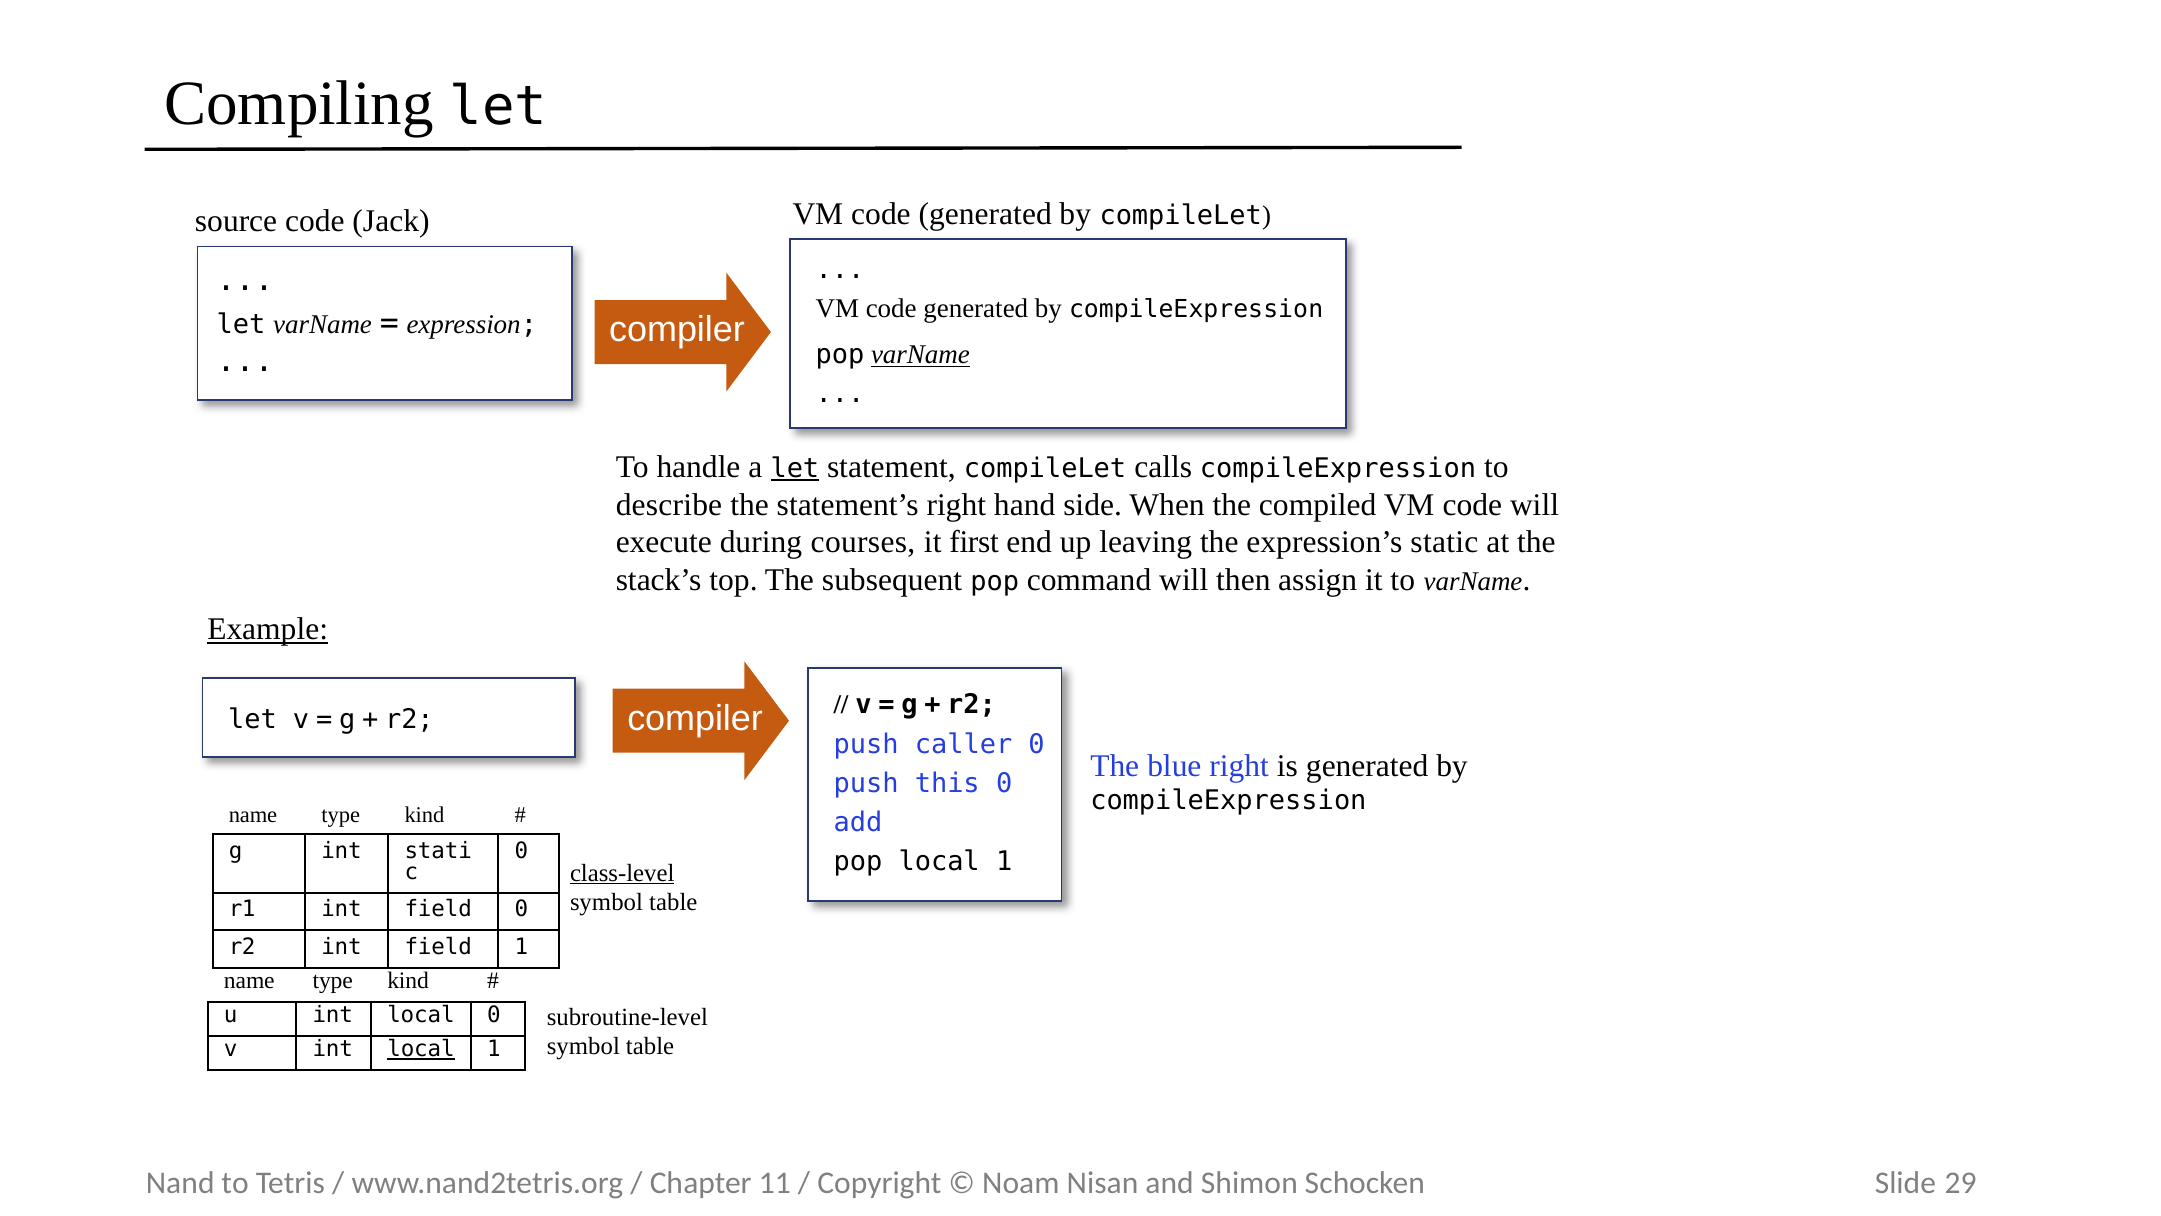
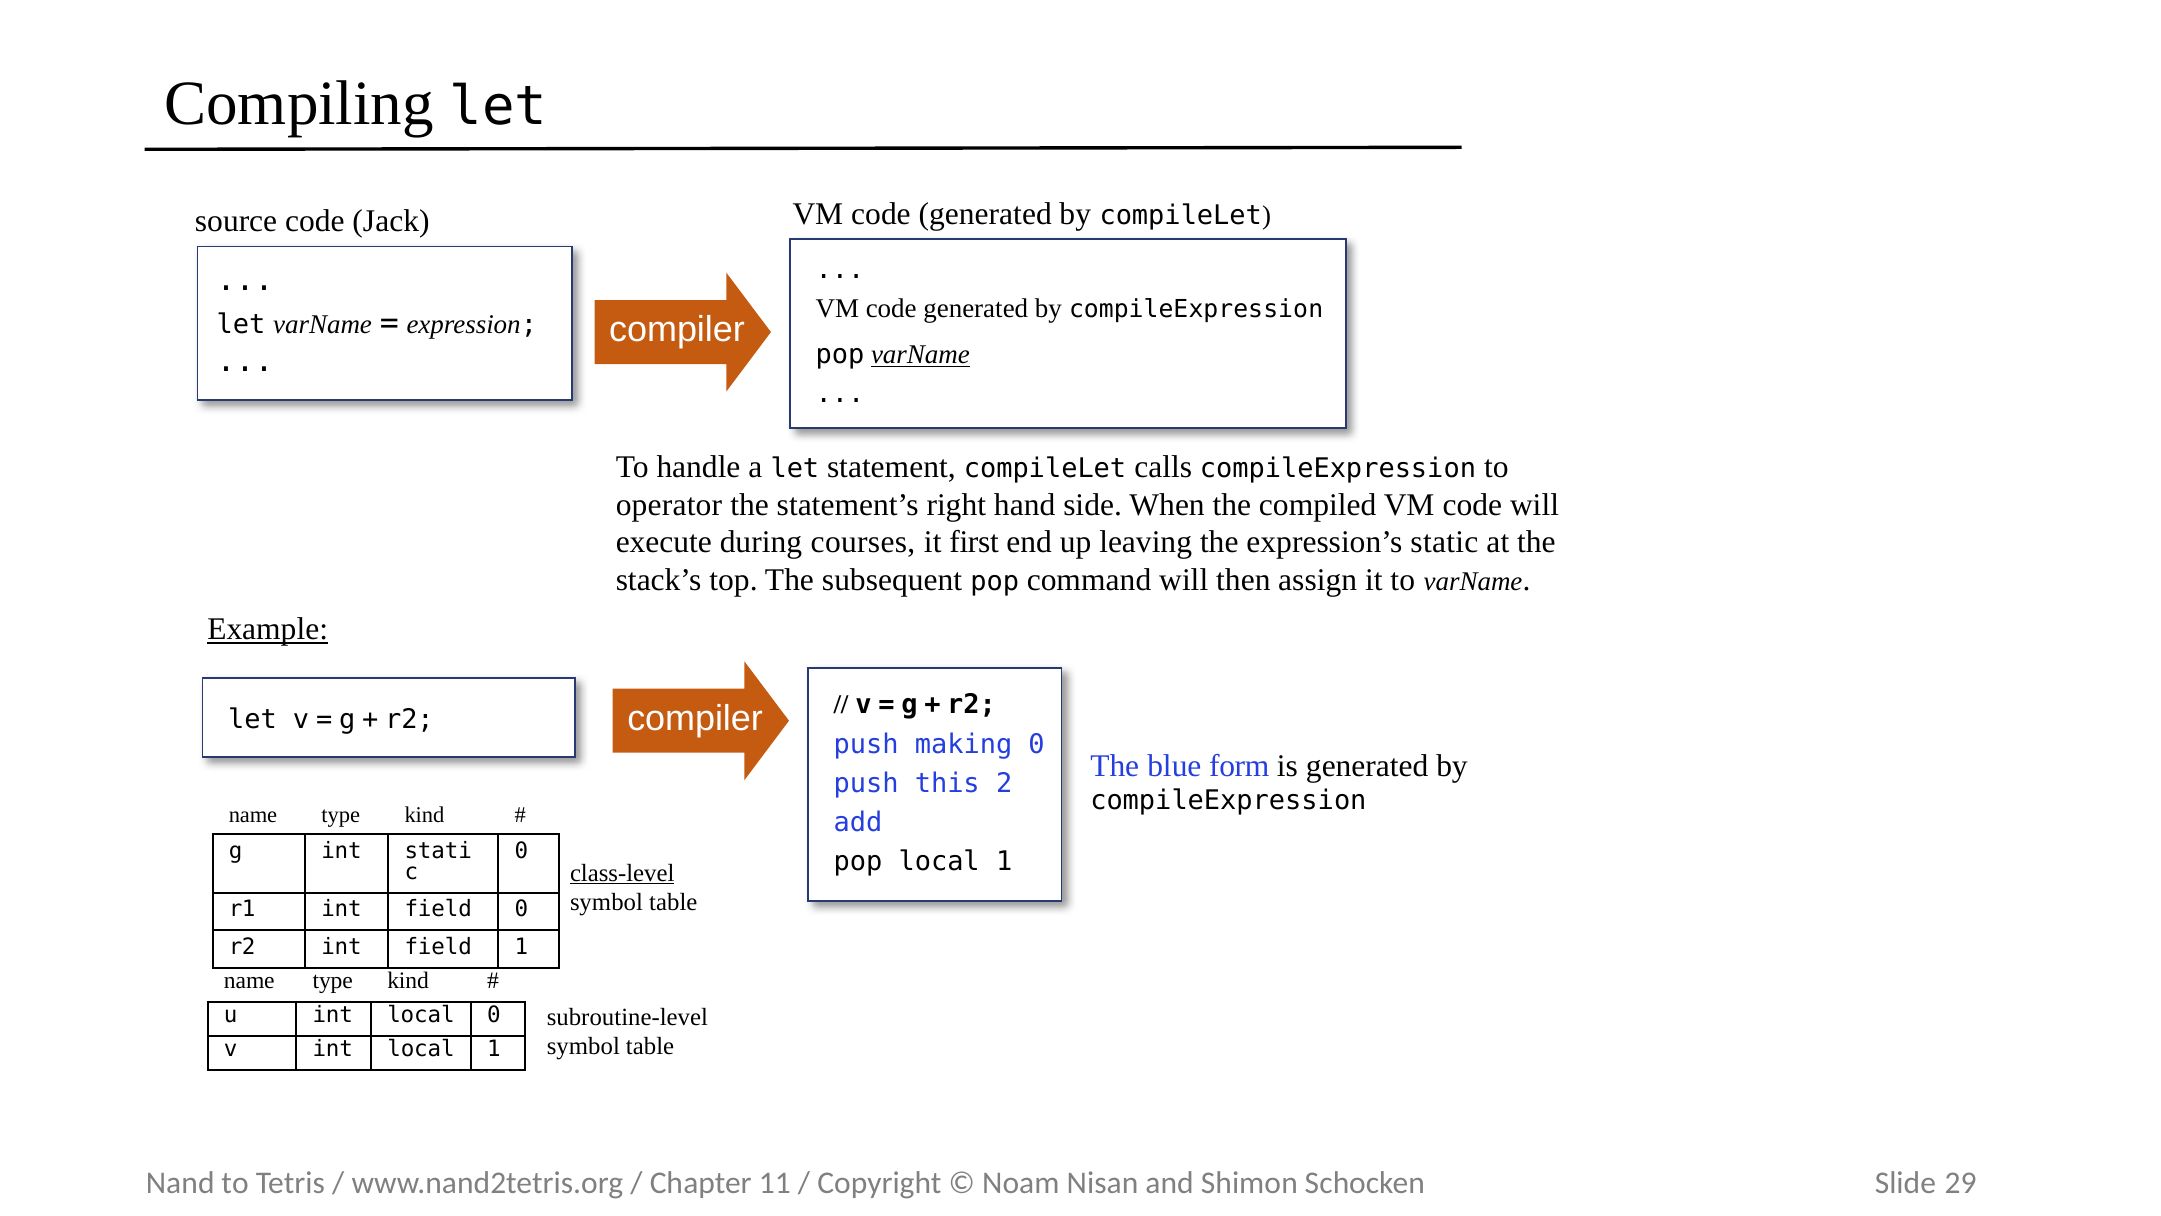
let at (795, 468) underline: present -> none
describe: describe -> operator
caller: caller -> making
blue right: right -> form
this 0: 0 -> 2
local at (421, 1049) underline: present -> none
